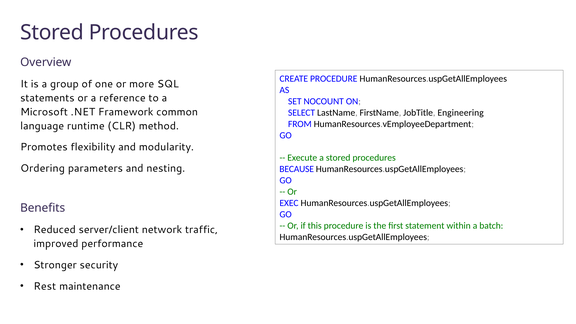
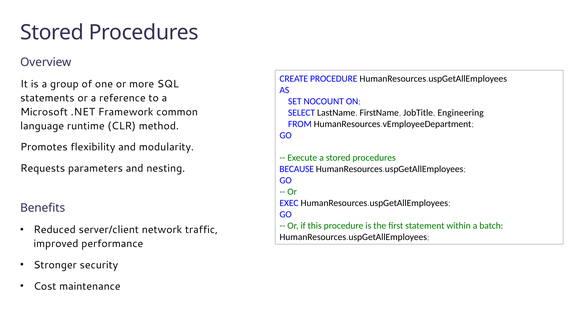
Ordering: Ordering -> Requests
Rest: Rest -> Cost
